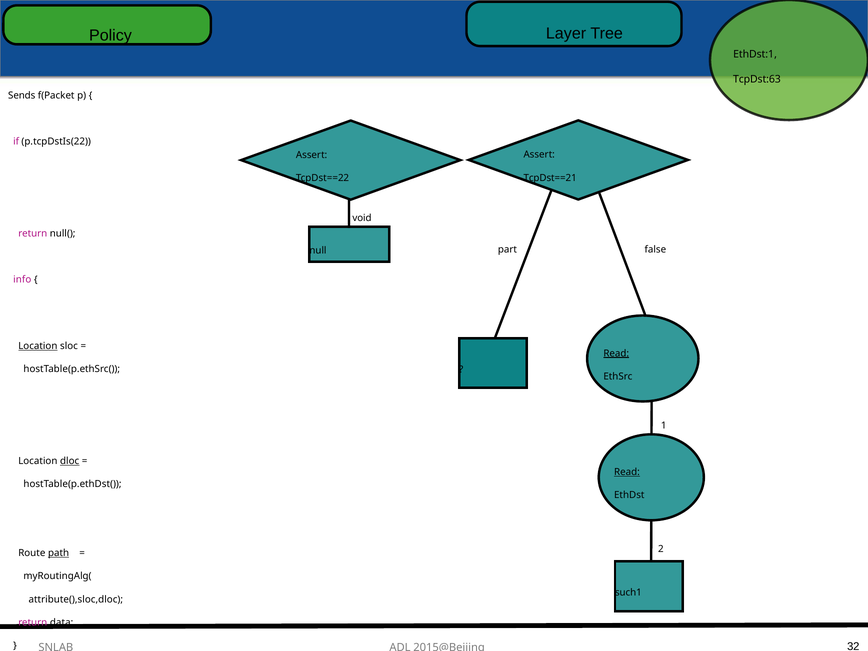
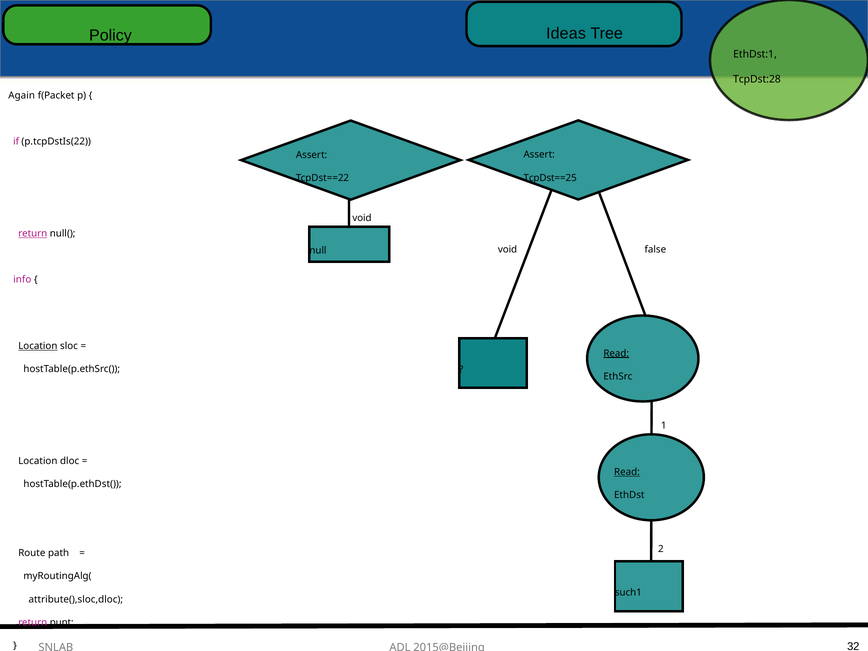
Layer: Layer -> Ideas
TcpDst:63: TcpDst:63 -> TcpDst:28
Sends: Sends -> Again
TcpDst==21: TcpDst==21 -> TcpDst==25
return at (33, 234) underline: none -> present
part at (507, 250): part -> void
dloc underline: present -> none
path underline: present -> none
data: data -> punt
